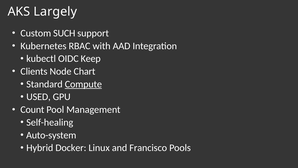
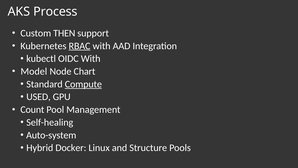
Largely: Largely -> Process
SUCH: SUCH -> THEN
RBAC underline: none -> present
OIDC Keep: Keep -> With
Clients: Clients -> Model
Francisco: Francisco -> Structure
